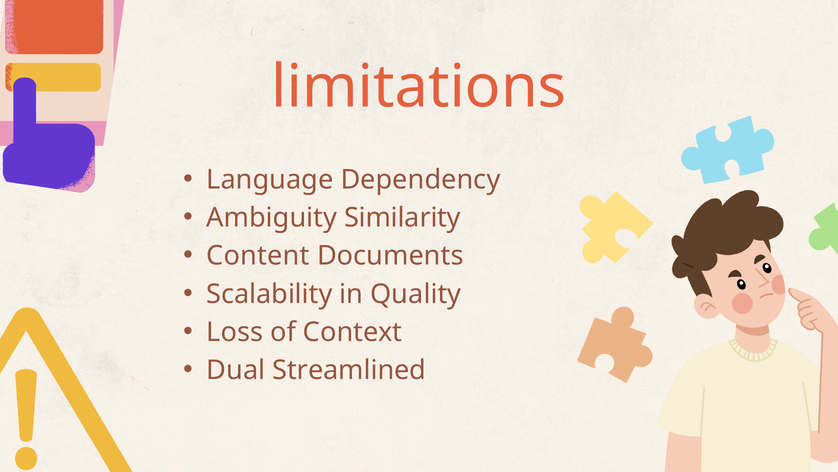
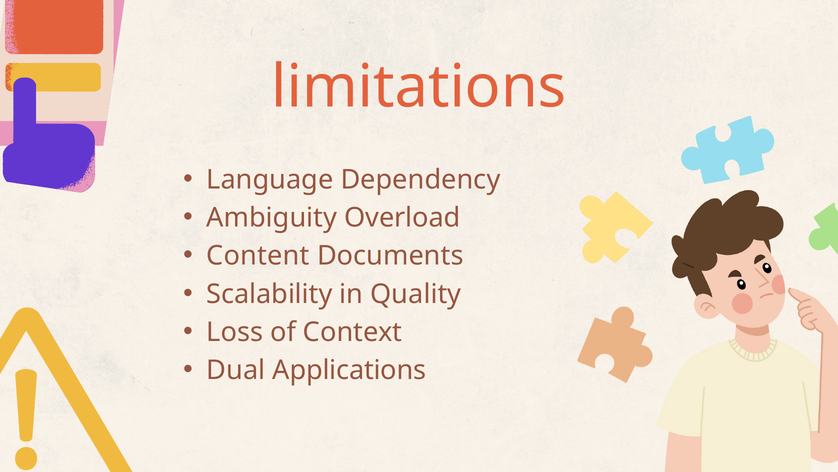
Similarity: Similarity -> Overload
Streamlined: Streamlined -> Applications
